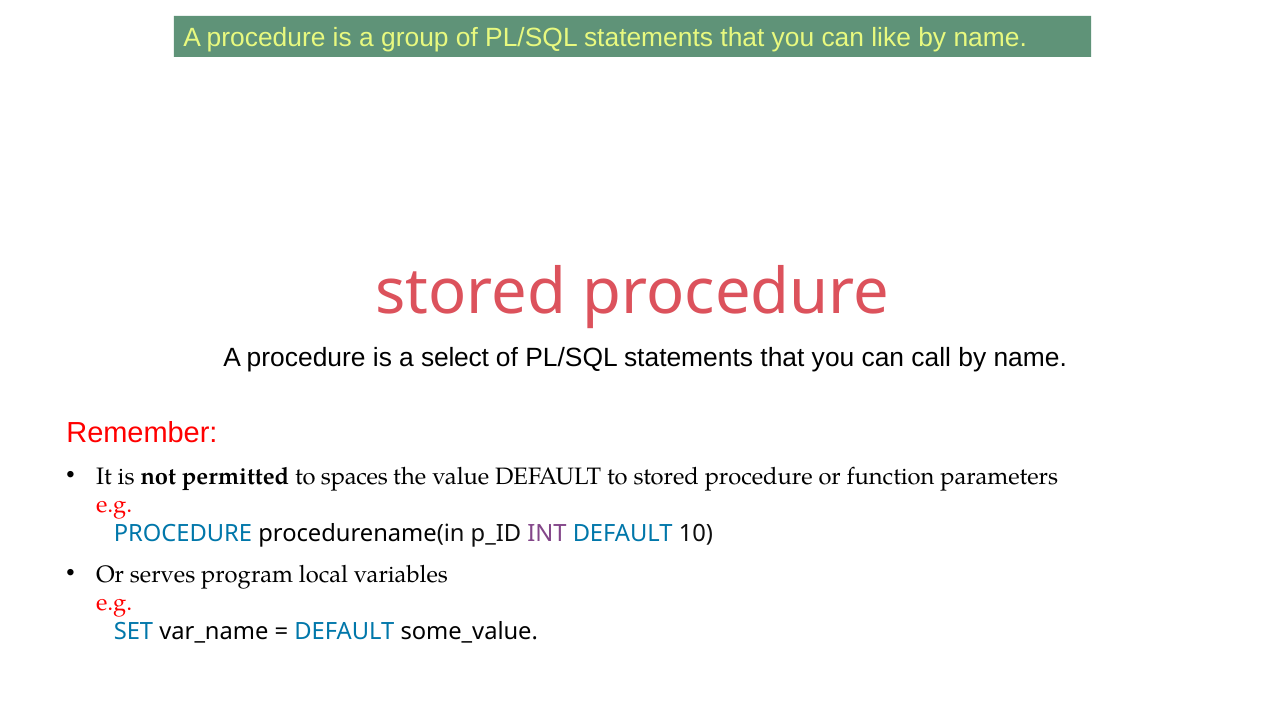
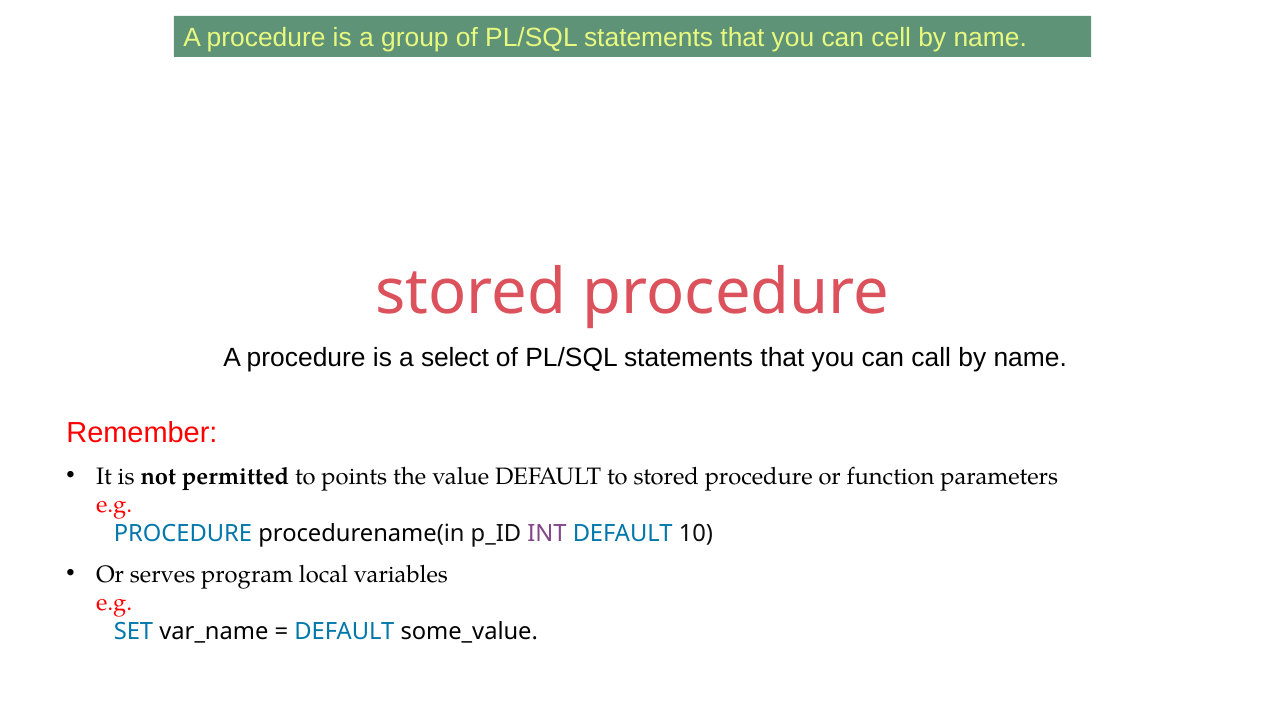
like: like -> cell
spaces: spaces -> points
